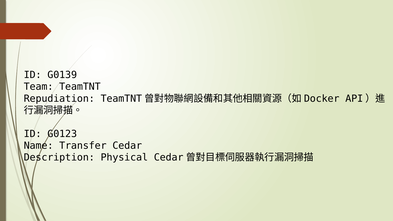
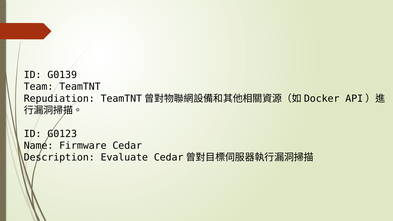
Transfer: Transfer -> Firmware
Physical: Physical -> Evaluate
